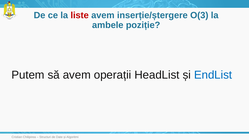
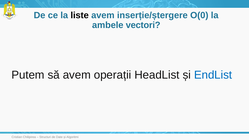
liste colour: red -> black
O(3: O(3 -> O(0
poziție: poziție -> vectori
